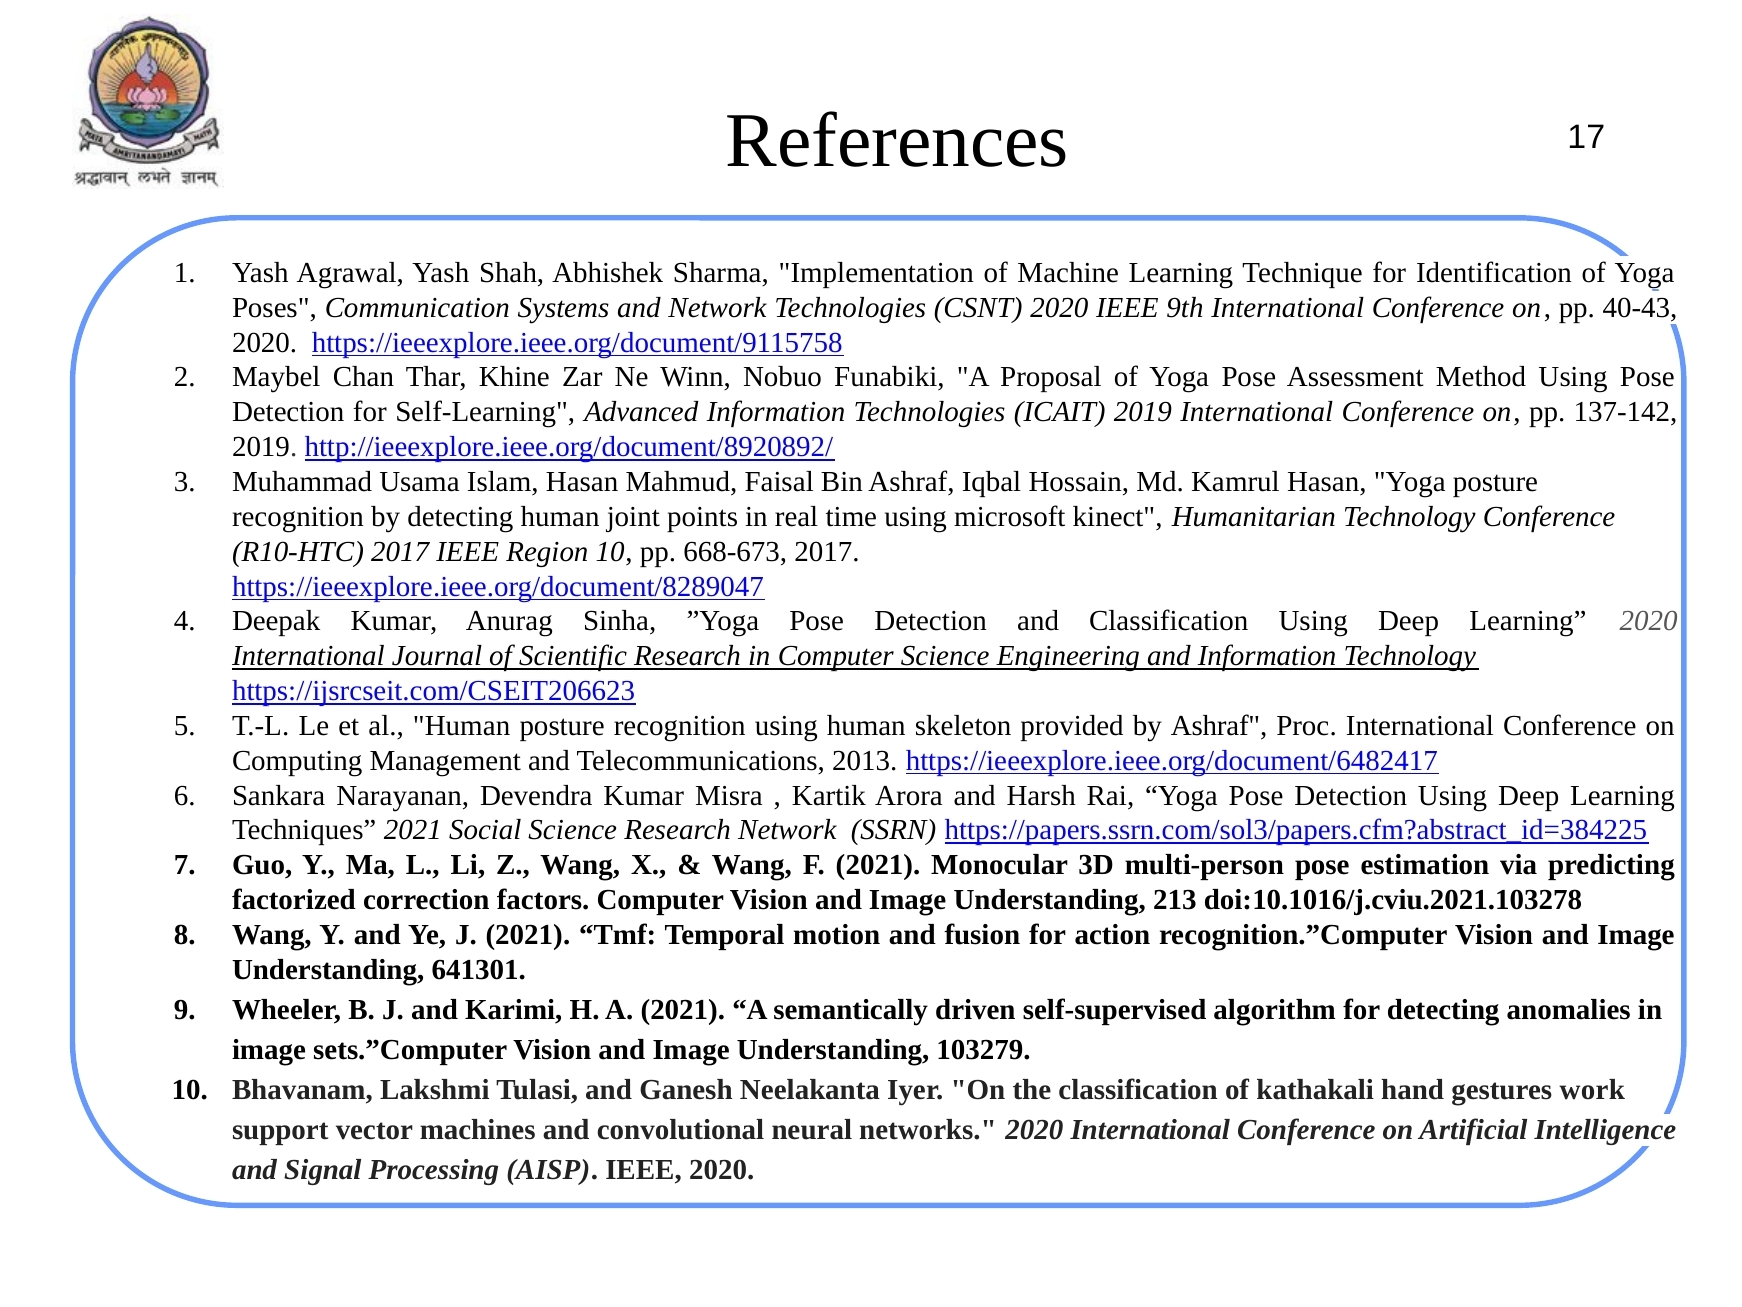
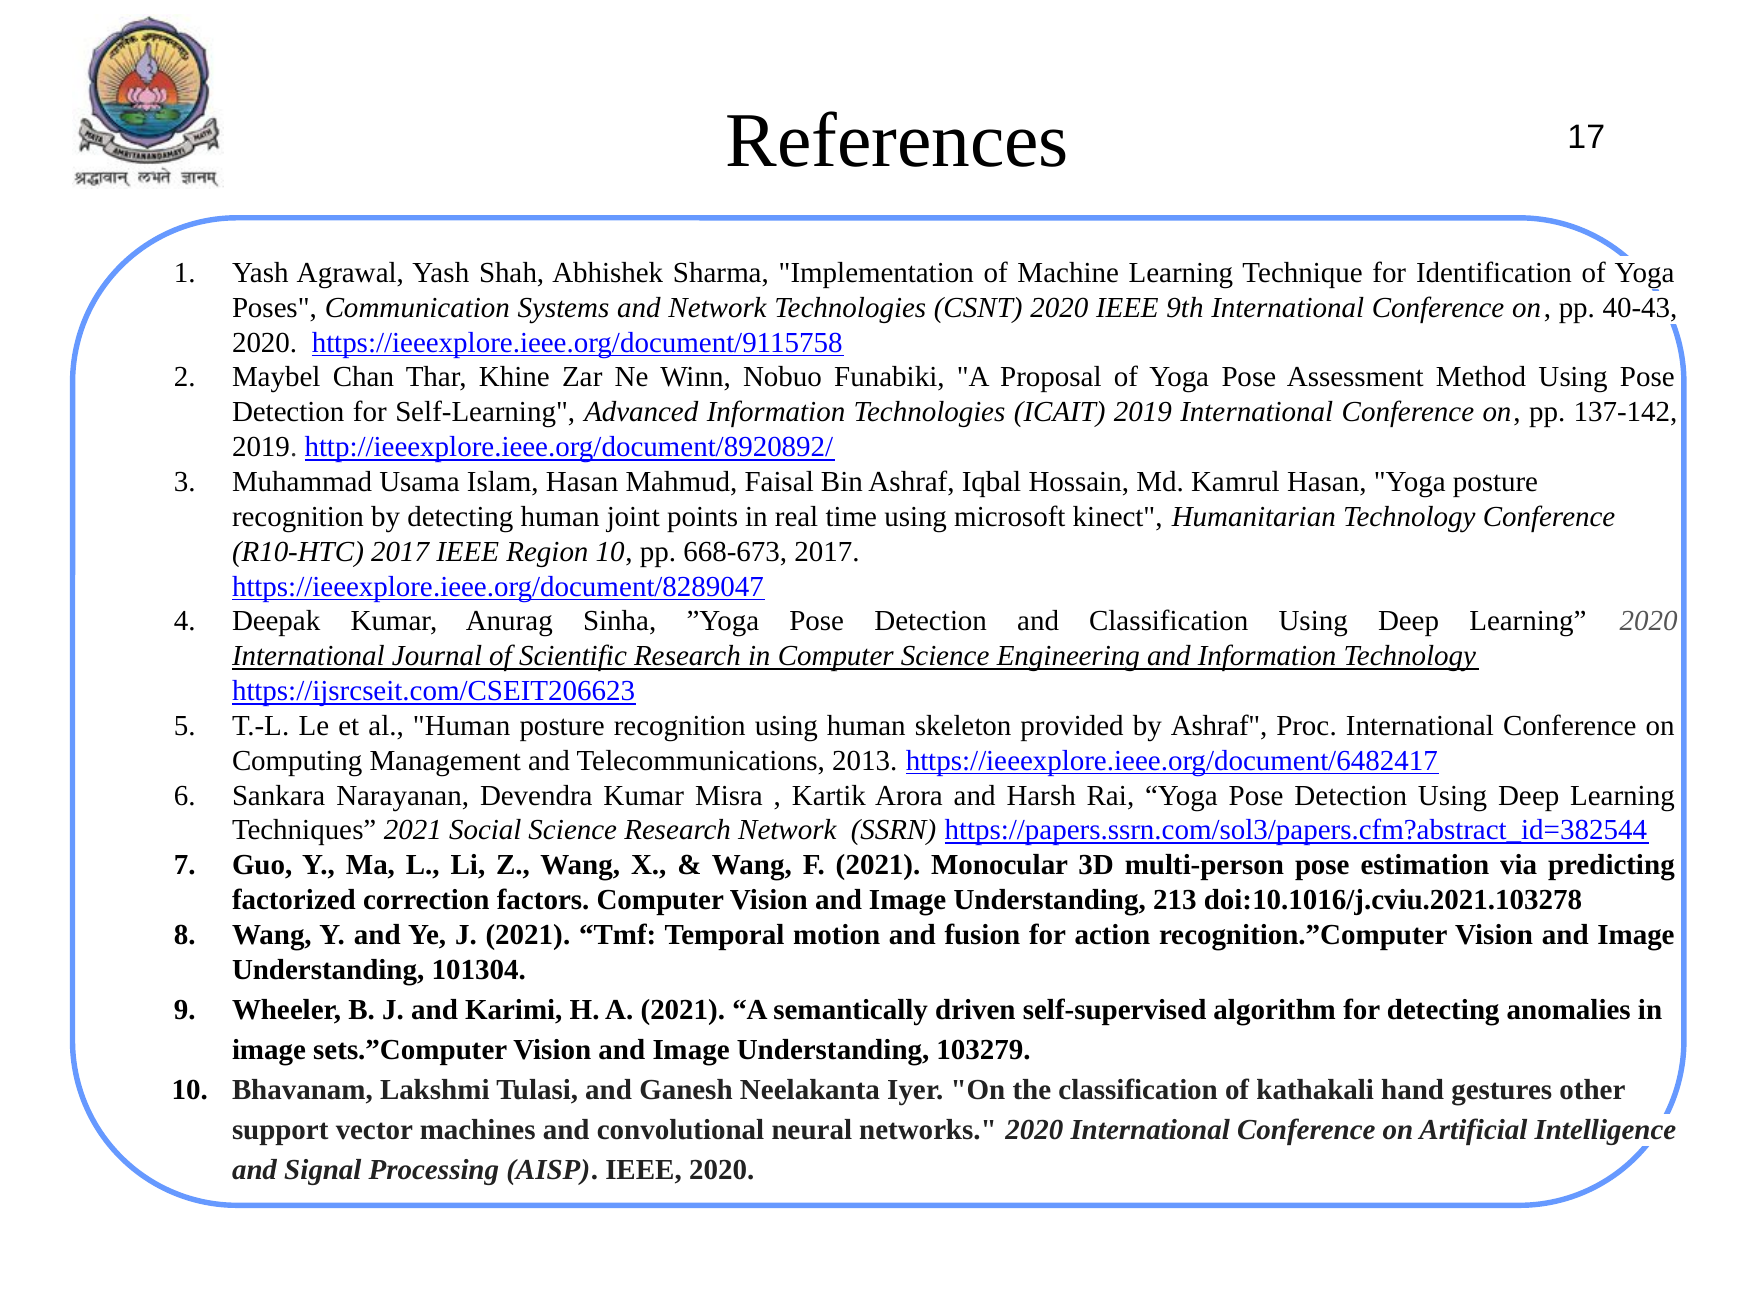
https://papers.ssrn.com/sol3/papers.cfm?abstract_id=384225: https://papers.ssrn.com/sol3/papers.cfm?abstract_id=384225 -> https://papers.ssrn.com/sol3/papers.cfm?abstract_id=382544
641301: 641301 -> 101304
work: work -> other
